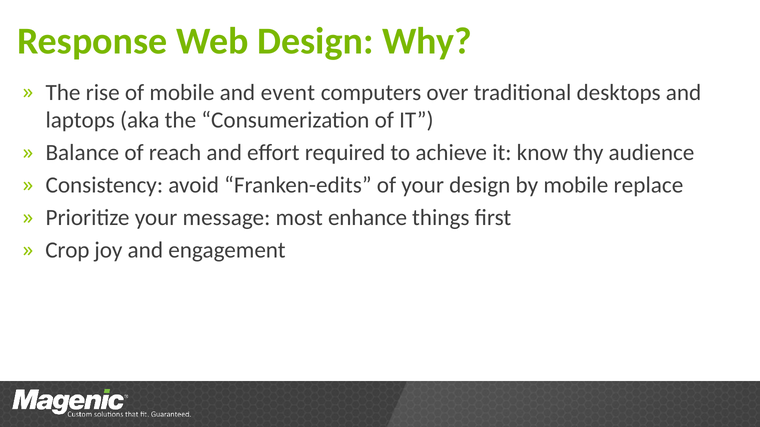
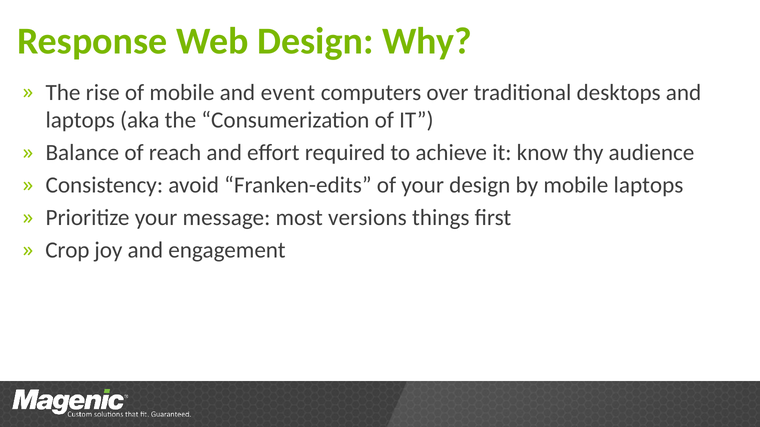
mobile replace: replace -> laptops
enhance: enhance -> versions
